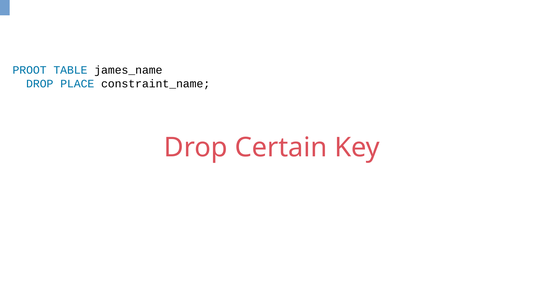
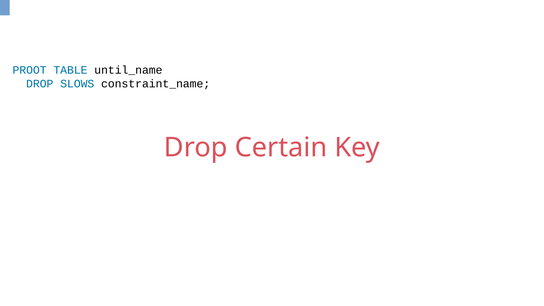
james_name: james_name -> until_name
PLACE: PLACE -> SLOWS
